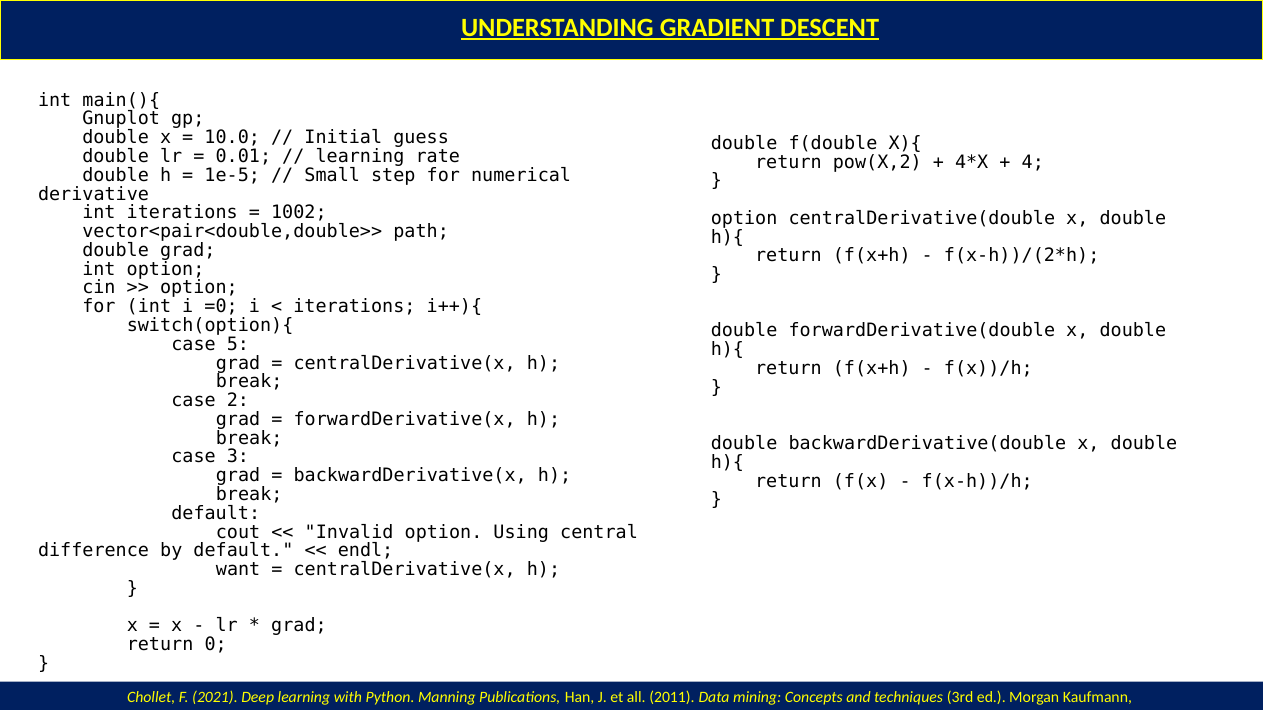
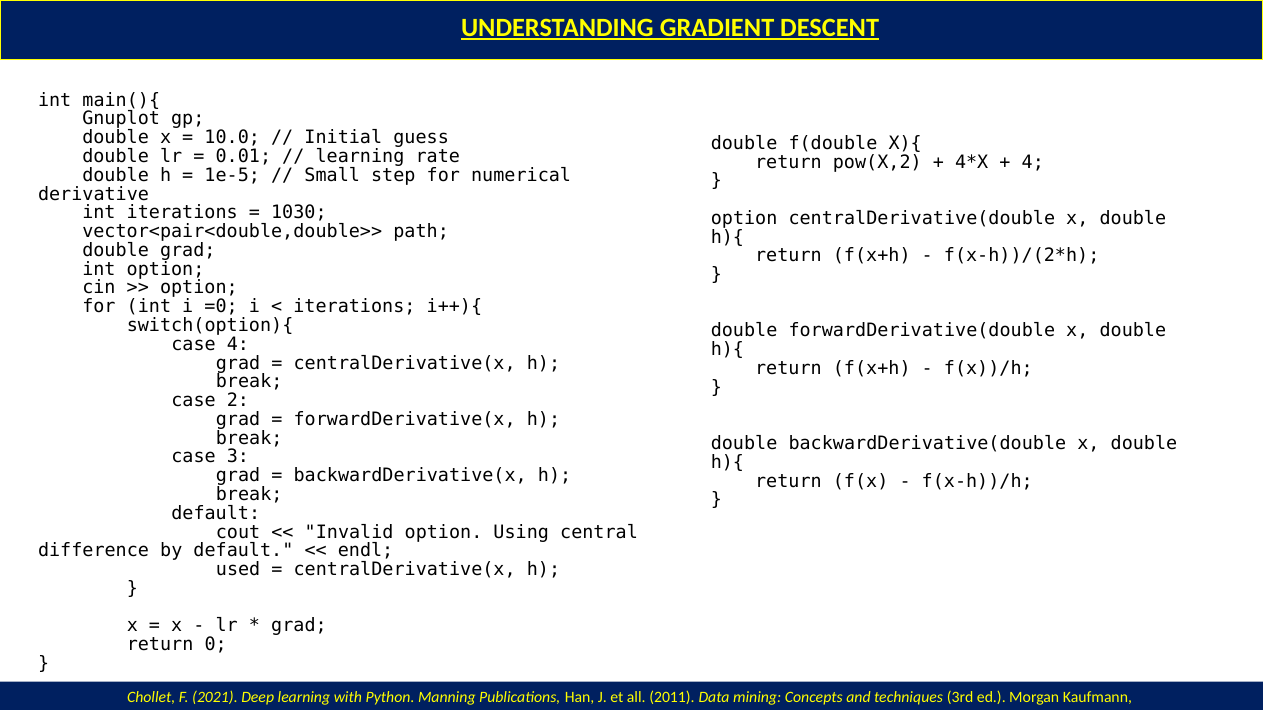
1002: 1002 -> 1030
case 5: 5 -> 4
want: want -> used
